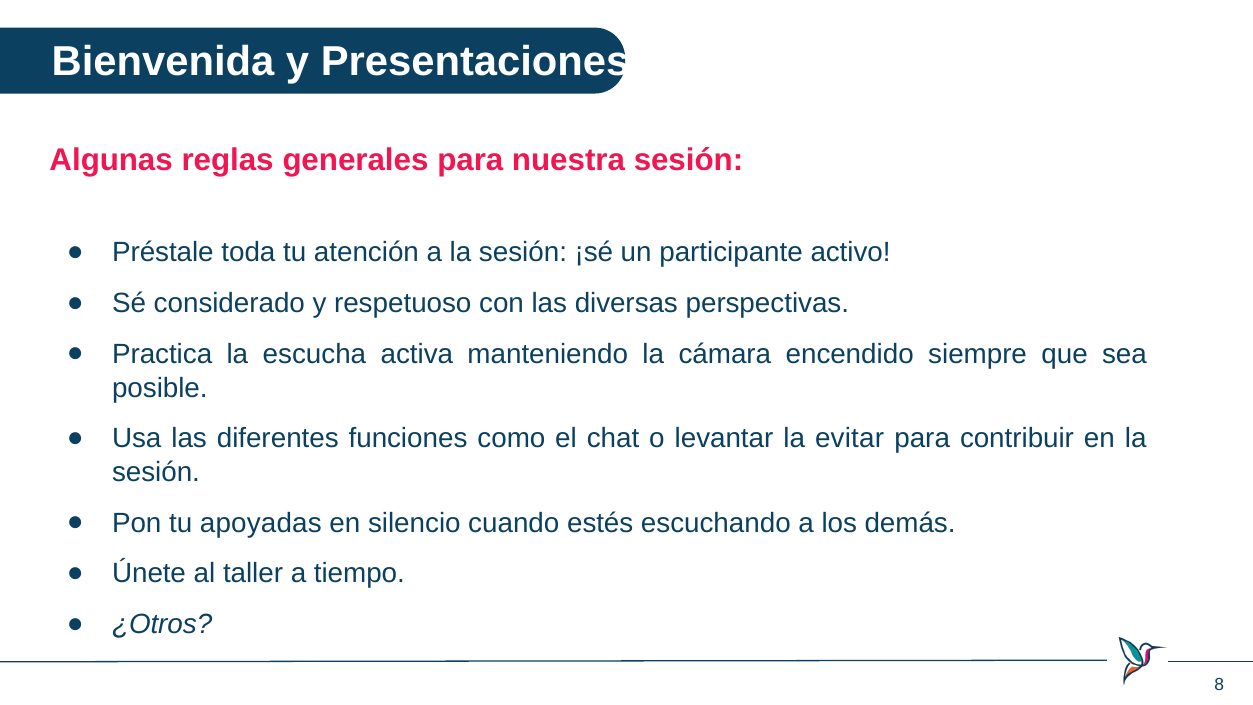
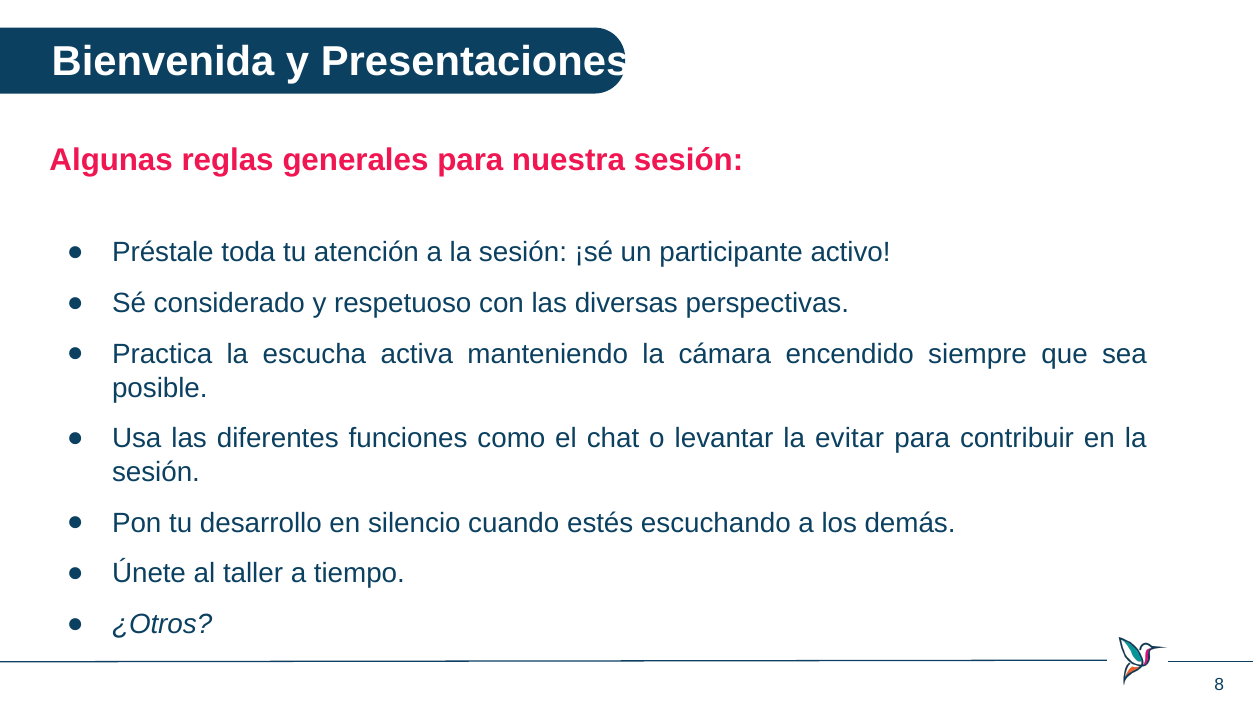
apoyadas: apoyadas -> desarrollo
